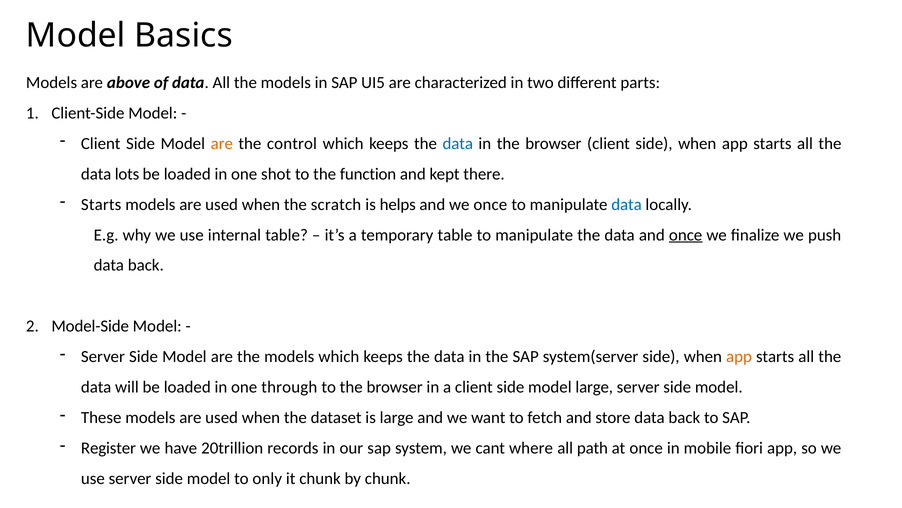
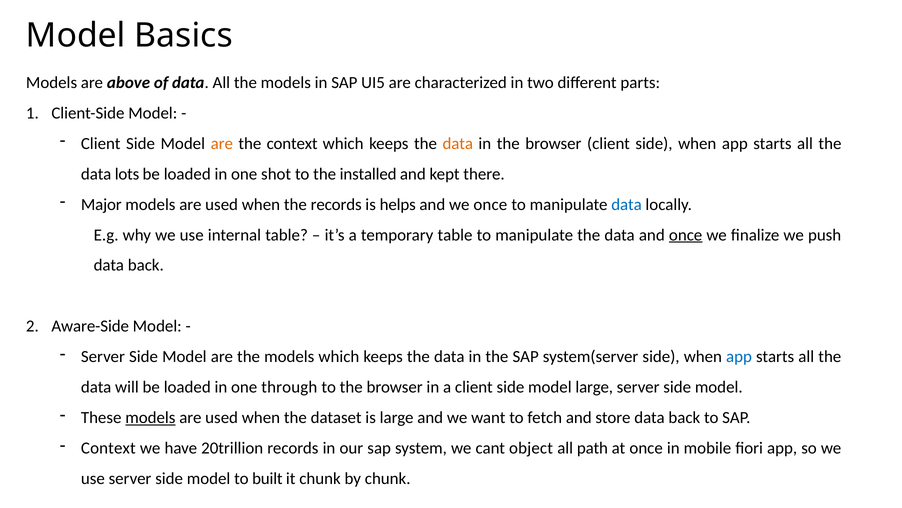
the control: control -> context
data at (458, 143) colour: blue -> orange
function: function -> installed
Starts at (101, 204): Starts -> Major
the scratch: scratch -> records
Model-Side: Model-Side -> Aware-Side
app at (739, 356) colour: orange -> blue
models at (150, 417) underline: none -> present
Register at (108, 448): Register -> Context
where: where -> object
only: only -> built
